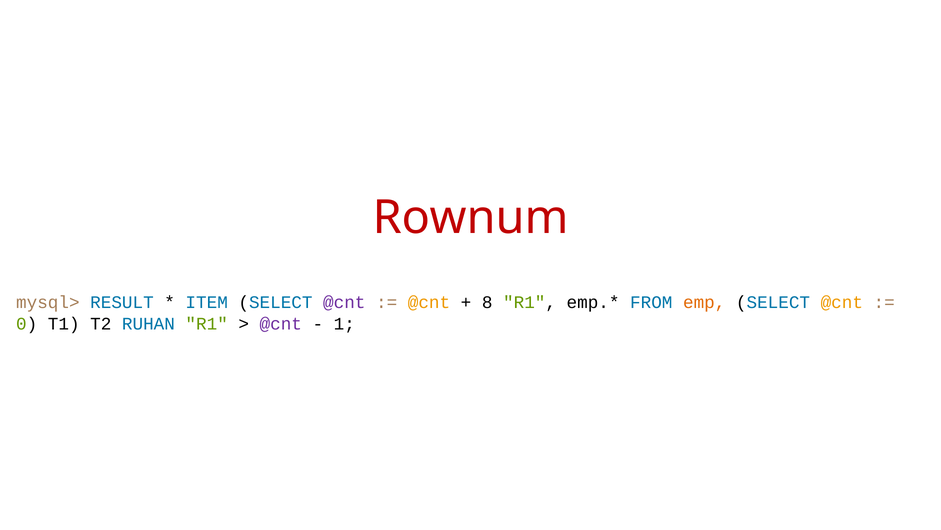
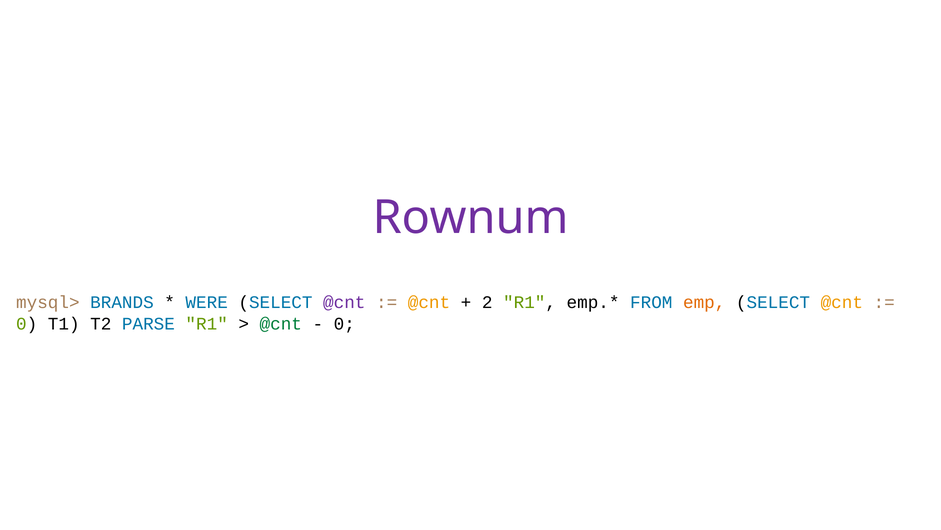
Rownum colour: red -> purple
RESULT: RESULT -> BRANDS
ITEM: ITEM -> WERE
8: 8 -> 2
RUHAN: RUHAN -> PARSE
@cnt at (281, 323) colour: purple -> green
1 at (344, 323): 1 -> 0
